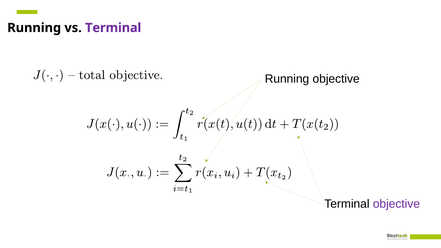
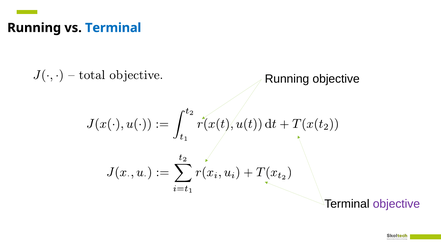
Terminal at (113, 28) colour: purple -> blue
